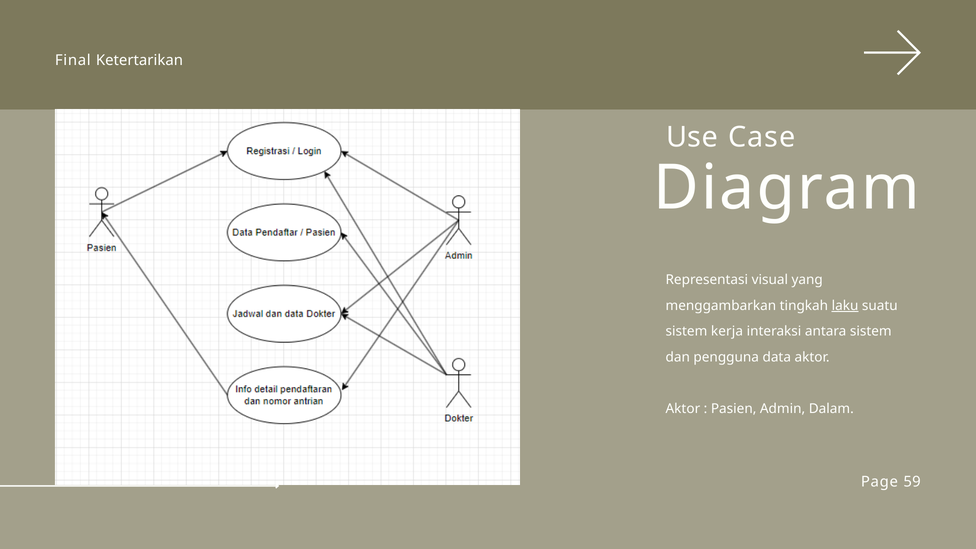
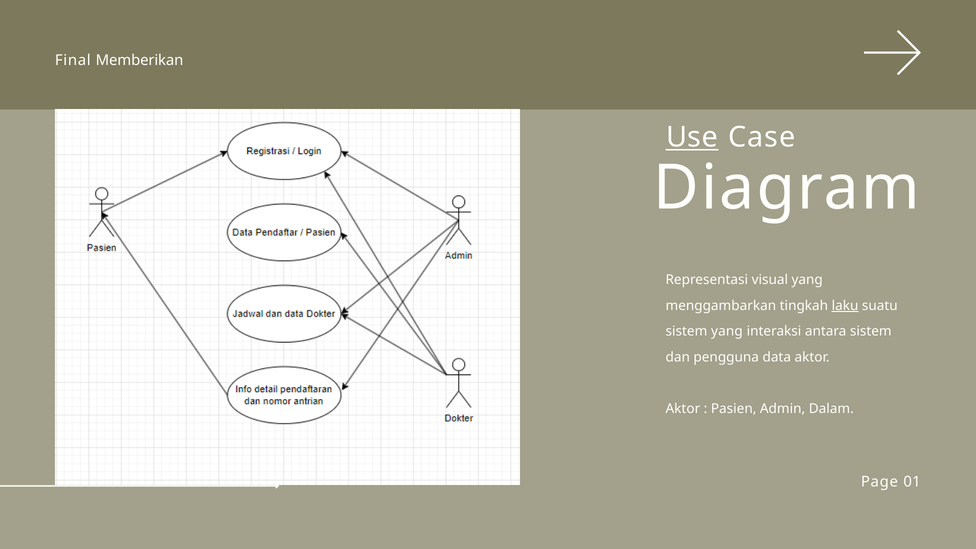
Ketertarikan: Ketertarikan -> Memberikan
Use underline: none -> present
sistem kerja: kerja -> yang
59: 59 -> 01
